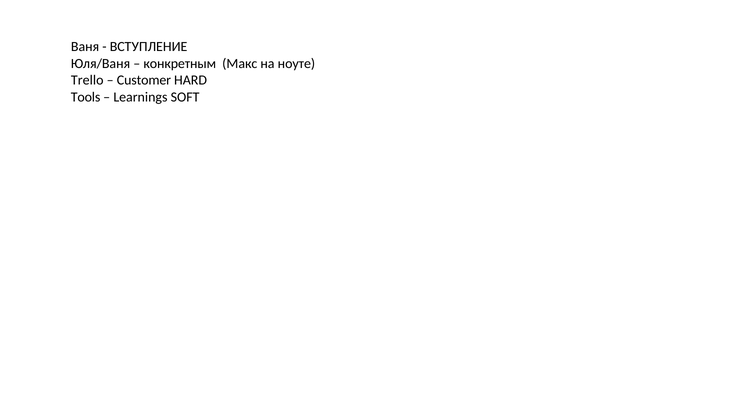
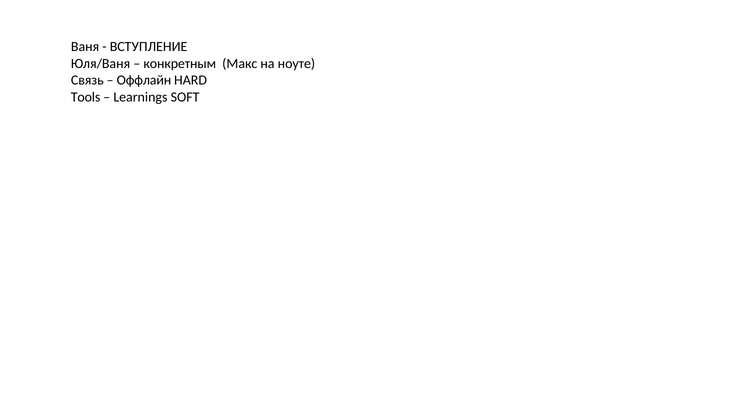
Trello: Trello -> Связь
Customer: Customer -> Оффлайн
